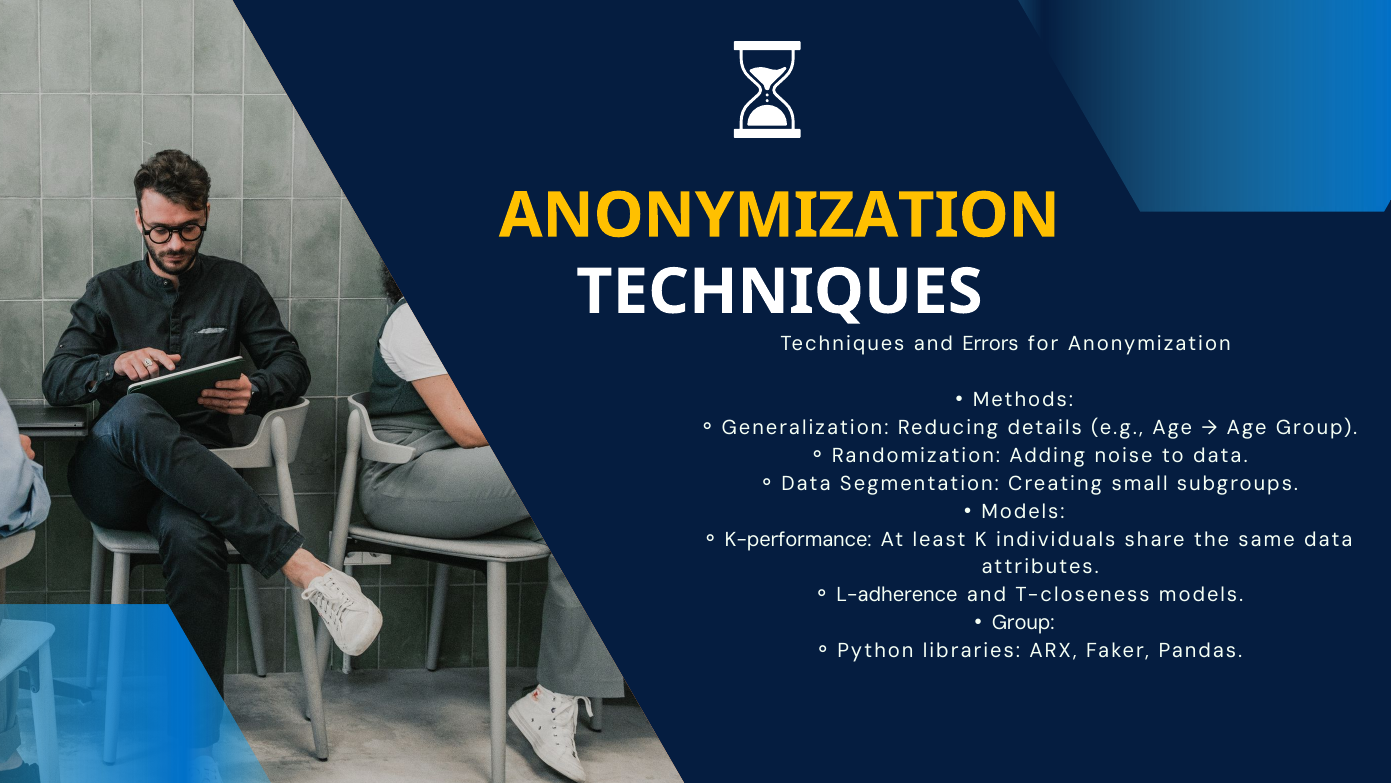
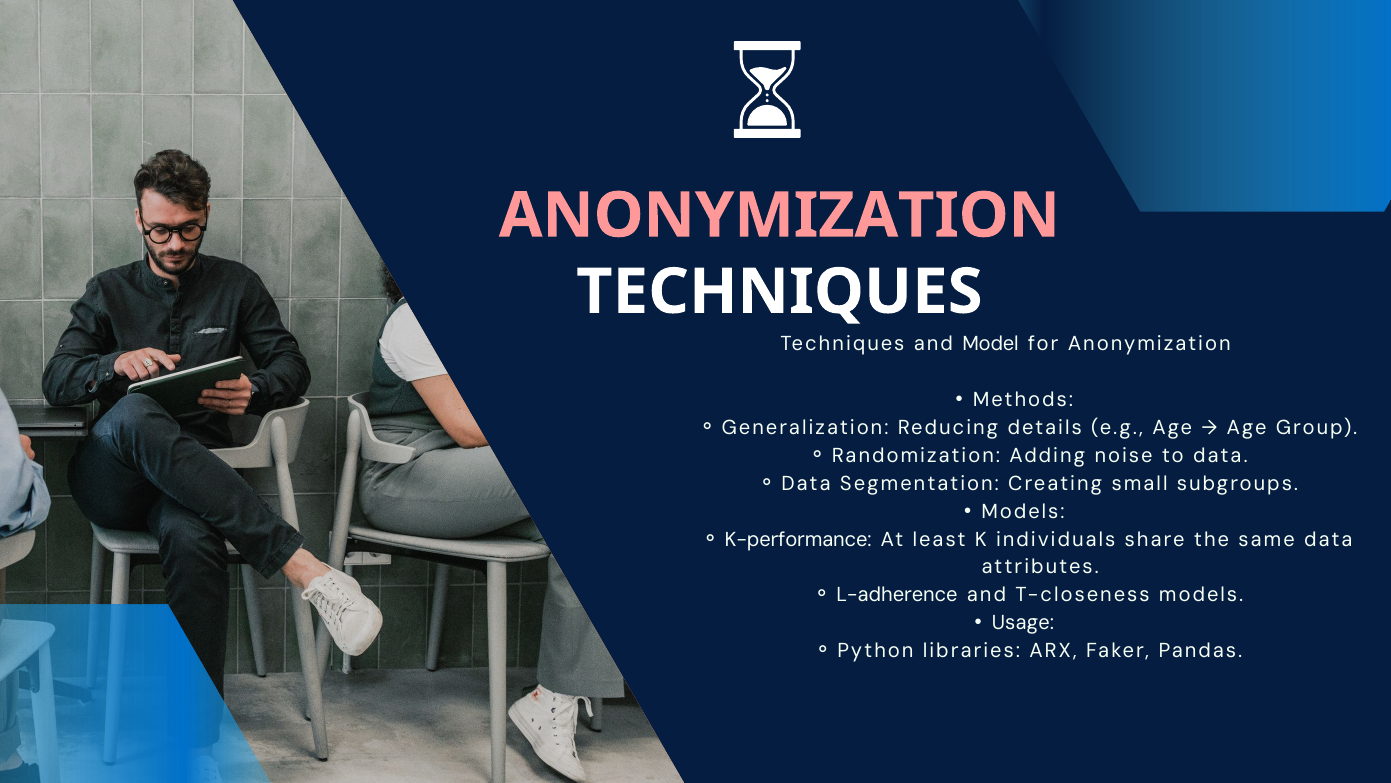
ANONYMIZATION at (779, 216) colour: yellow -> pink
Errors: Errors -> Model
Group at (1023, 623): Group -> Usage
